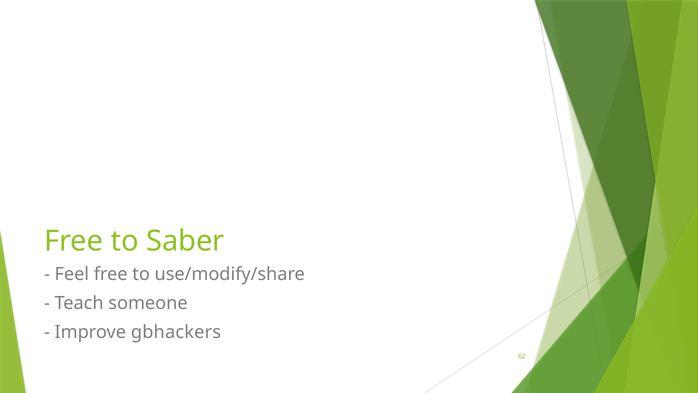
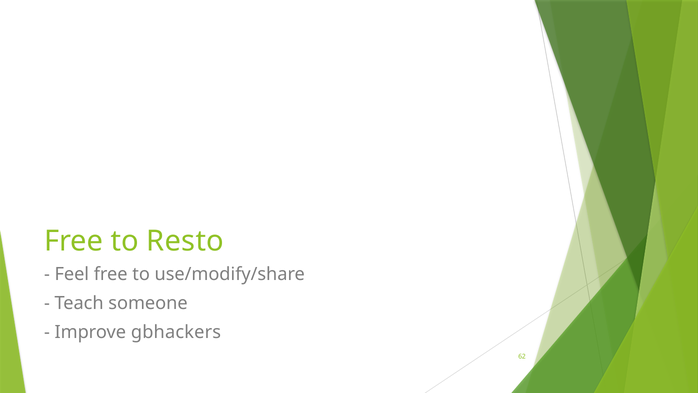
Saber: Saber -> Resto
